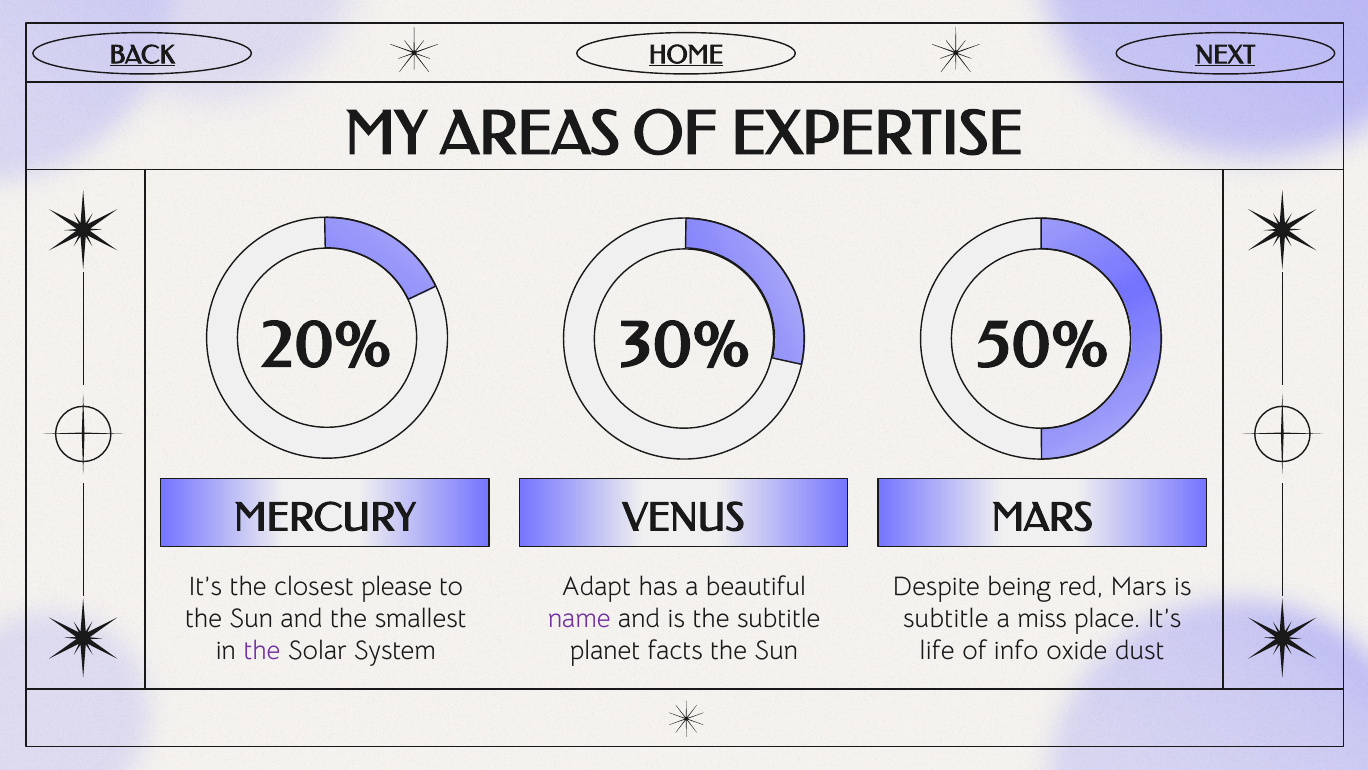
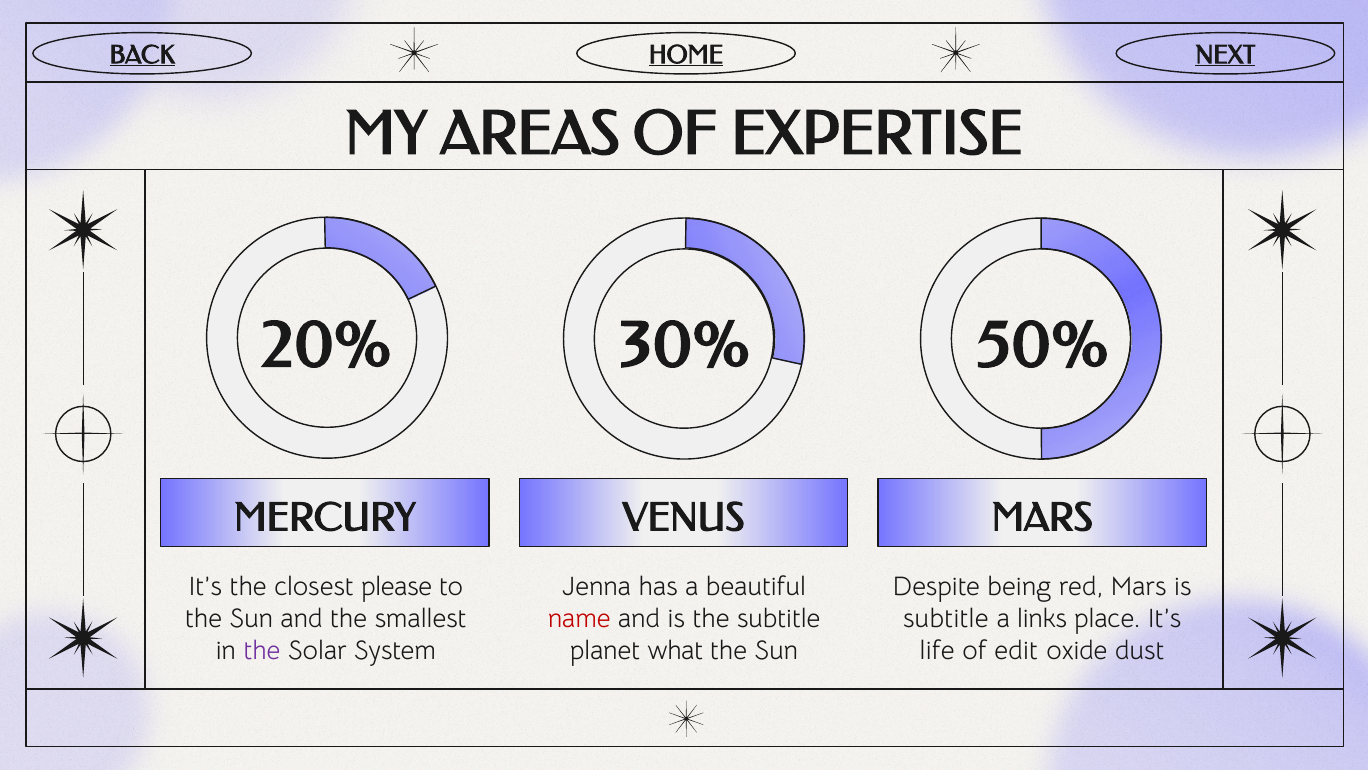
Adapt: Adapt -> Jenna
name colour: purple -> red
miss: miss -> links
facts: facts -> what
info: info -> edit
